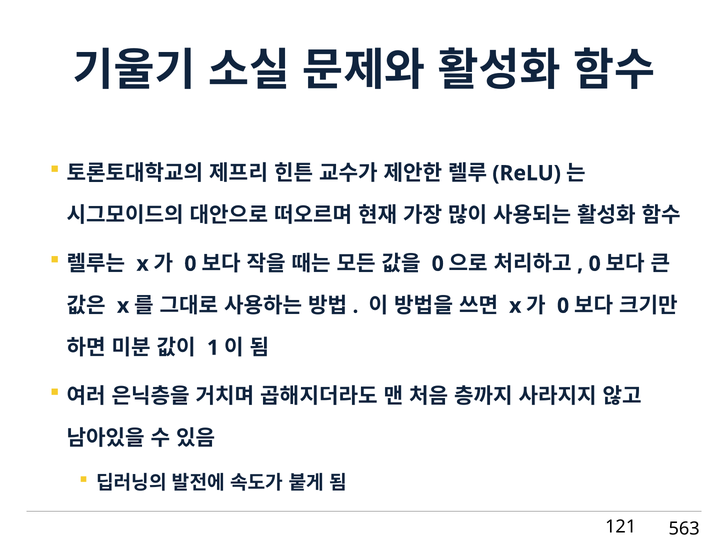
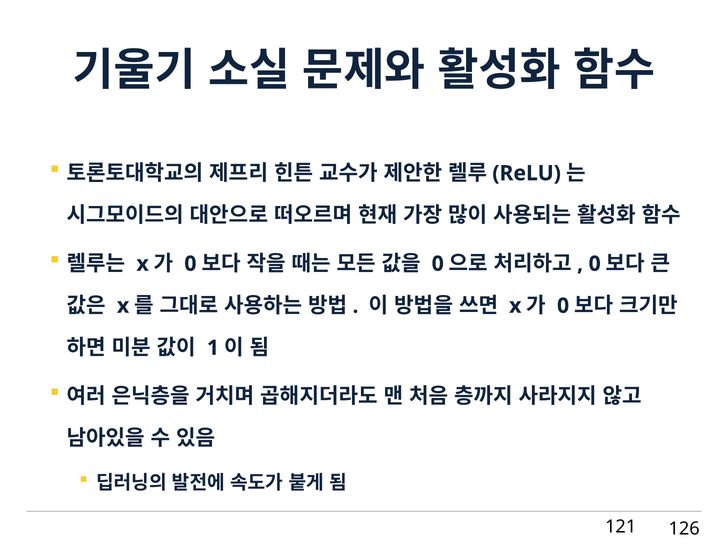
563: 563 -> 126
